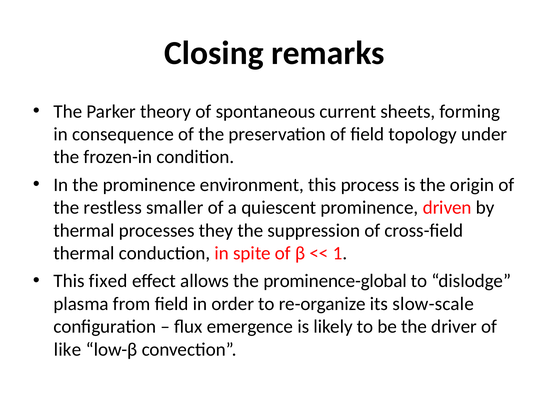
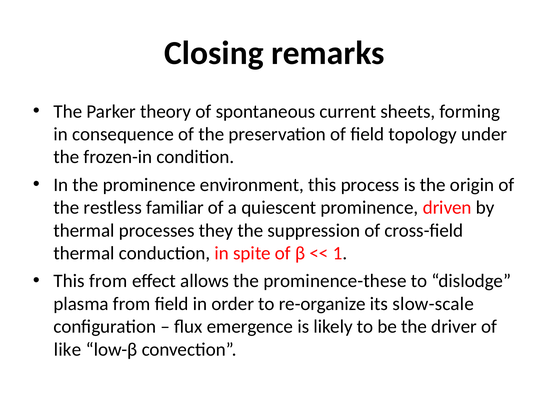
smaller: smaller -> familiar
This fixed: fixed -> from
prominence-global: prominence-global -> prominence-these
